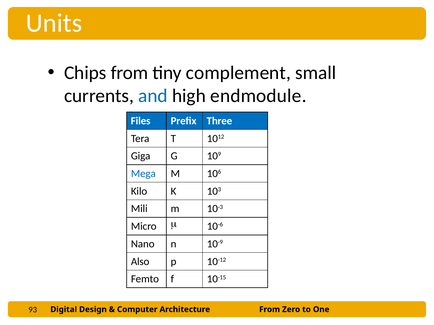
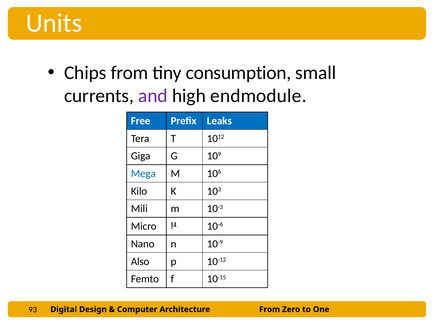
complement: complement -> consumption
and colour: blue -> purple
Files: Files -> Free
Three: Three -> Leaks
